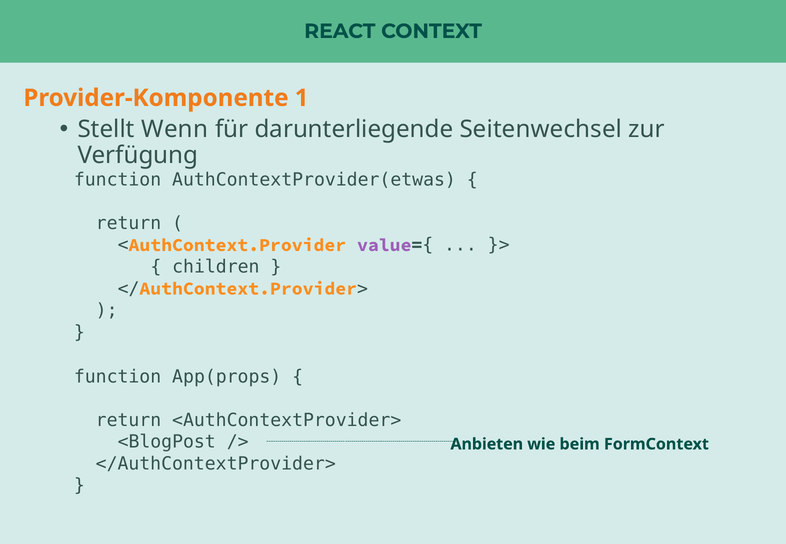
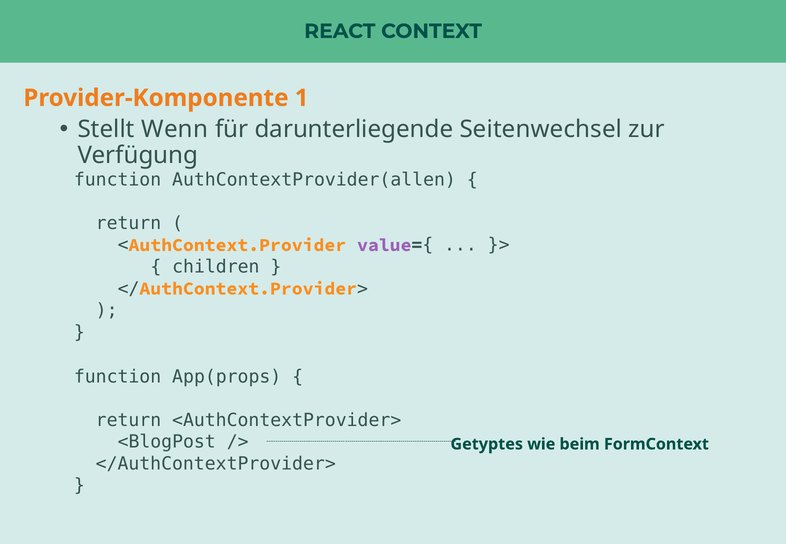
AuthContextProvider(etwas: AuthContextProvider(etwas -> AuthContextProvider(allen
Anbieten: Anbieten -> Getyptes
